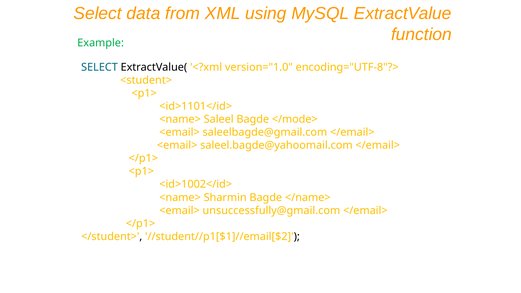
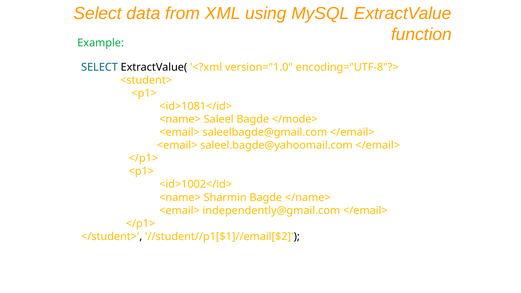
<id>1101</id>: <id>1101</id> -> <id>1081</id>
unsuccessfully@gmail.com: unsuccessfully@gmail.com -> independently@gmail.com
